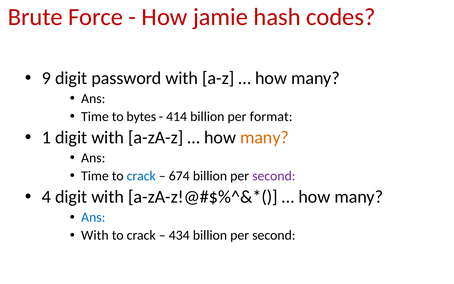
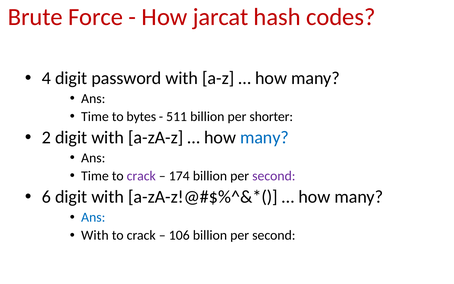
jamie: jamie -> jarcat
9: 9 -> 4
414: 414 -> 511
format: format -> shorter
1: 1 -> 2
many at (264, 137) colour: orange -> blue
crack at (141, 176) colour: blue -> purple
674: 674 -> 174
4: 4 -> 6
434: 434 -> 106
